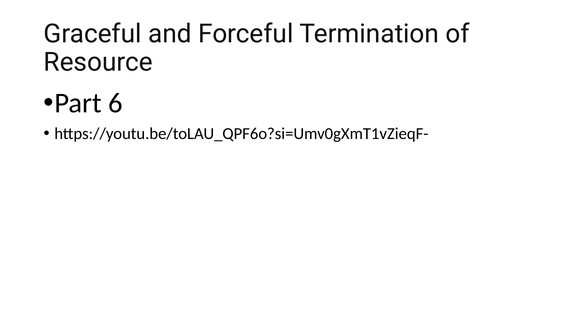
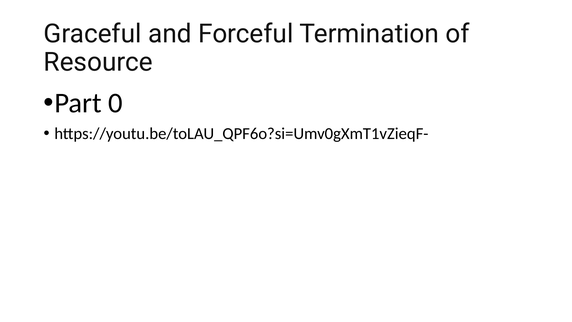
6: 6 -> 0
